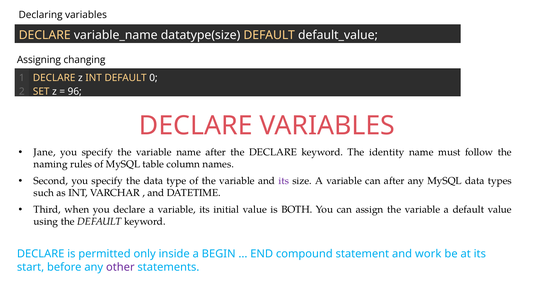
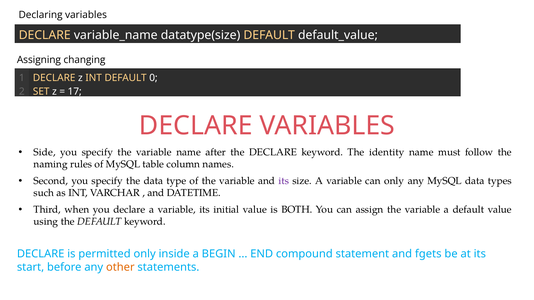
96: 96 -> 17
Jane: Jane -> Side
can after: after -> only
work: work -> fgets
other colour: purple -> orange
